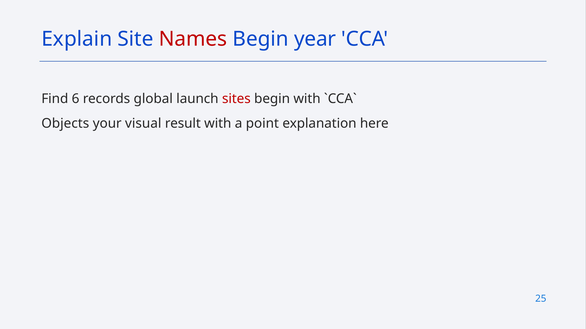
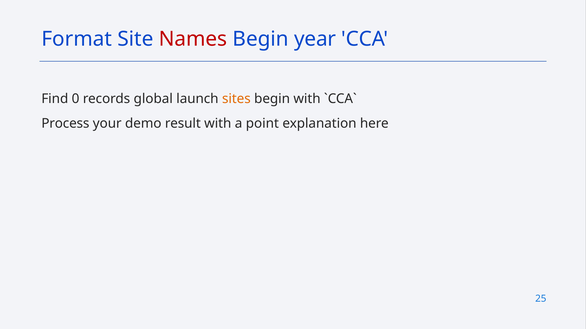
Explain: Explain -> Format
6: 6 -> 0
sites colour: red -> orange
Objects: Objects -> Process
visual: visual -> demo
